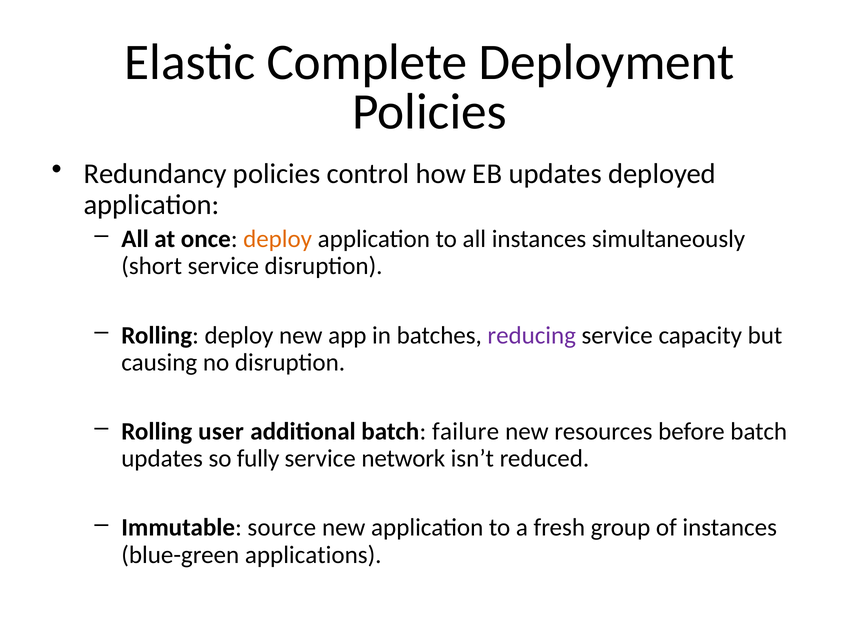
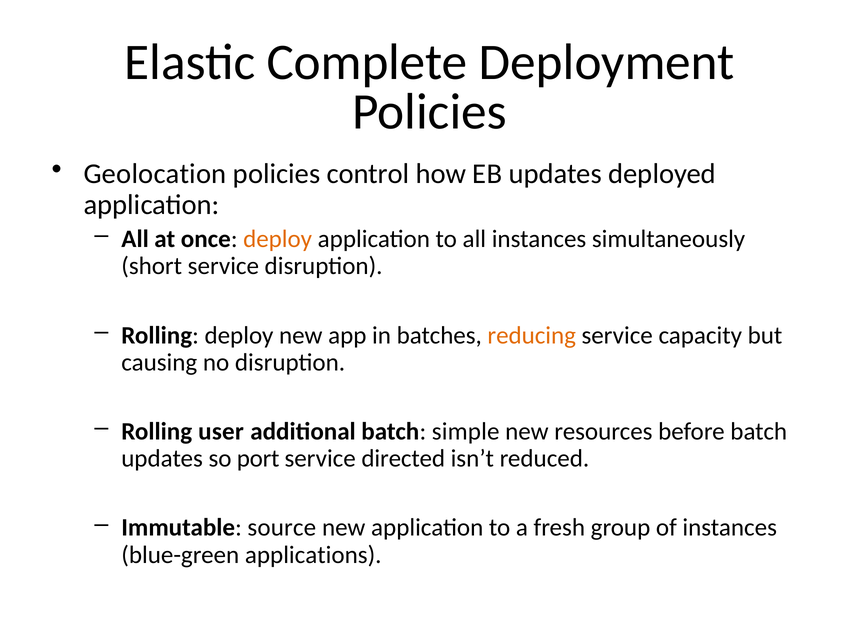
Redundancy: Redundancy -> Geolocation
reducing colour: purple -> orange
failure: failure -> simple
fully: fully -> port
network: network -> directed
